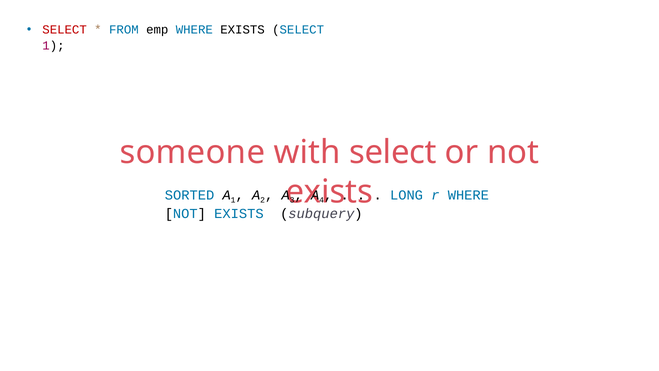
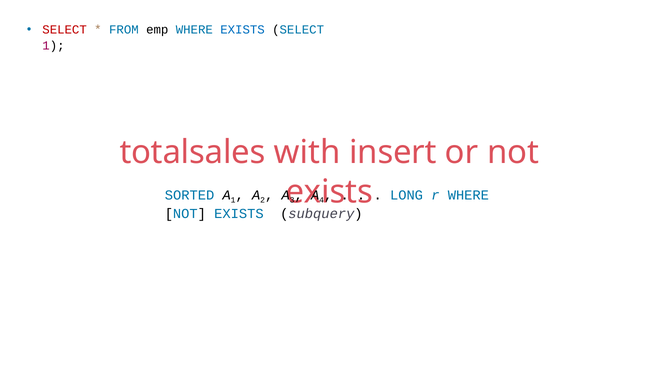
EXISTS at (243, 30) colour: black -> blue
someone: someone -> totalsales
with select: select -> insert
